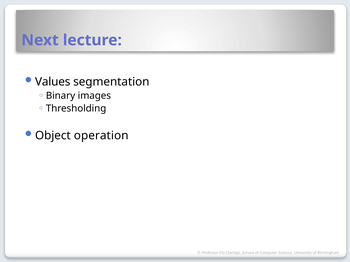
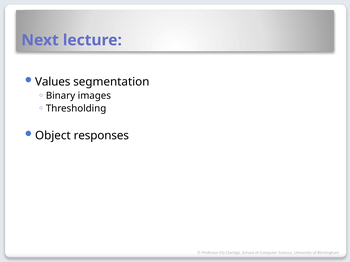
operation: operation -> responses
